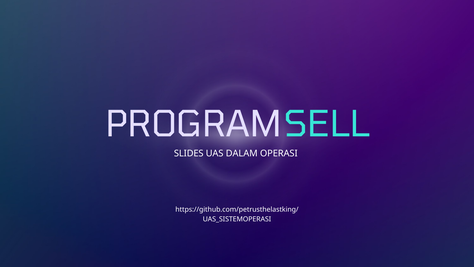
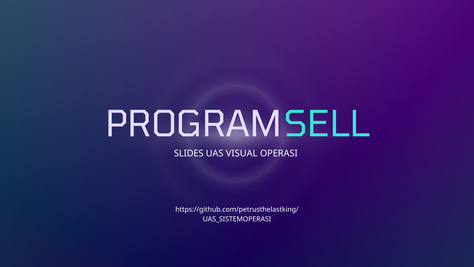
DALAM: DALAM -> VISUAL
